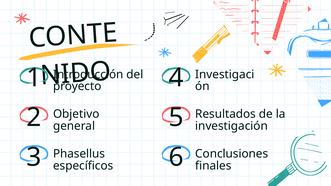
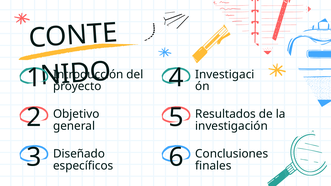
Phasellus: Phasellus -> Diseñado
